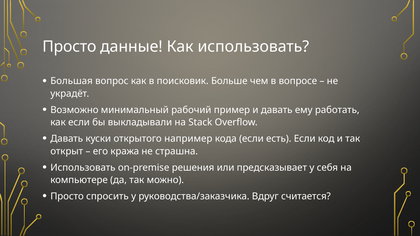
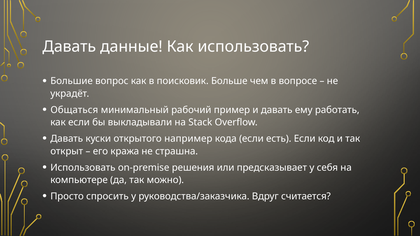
Просто at (69, 47): Просто -> Давать
Большая: Большая -> Большие
Возможно: Возможно -> Общаться
